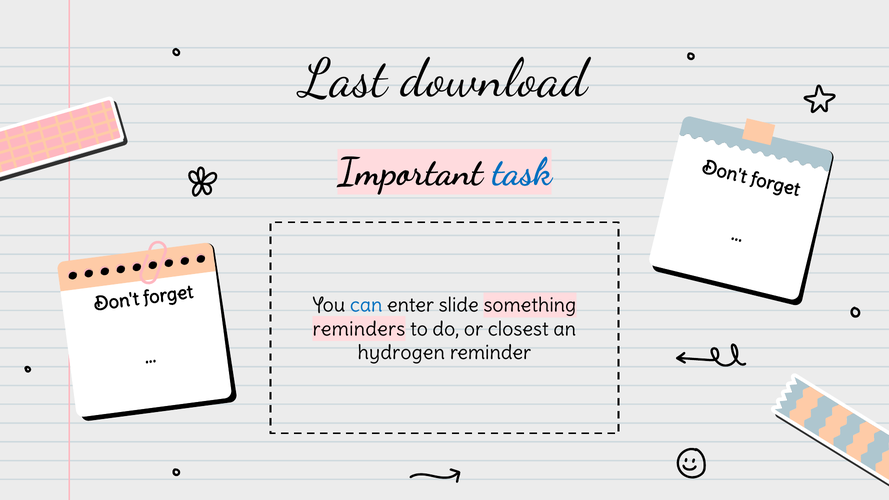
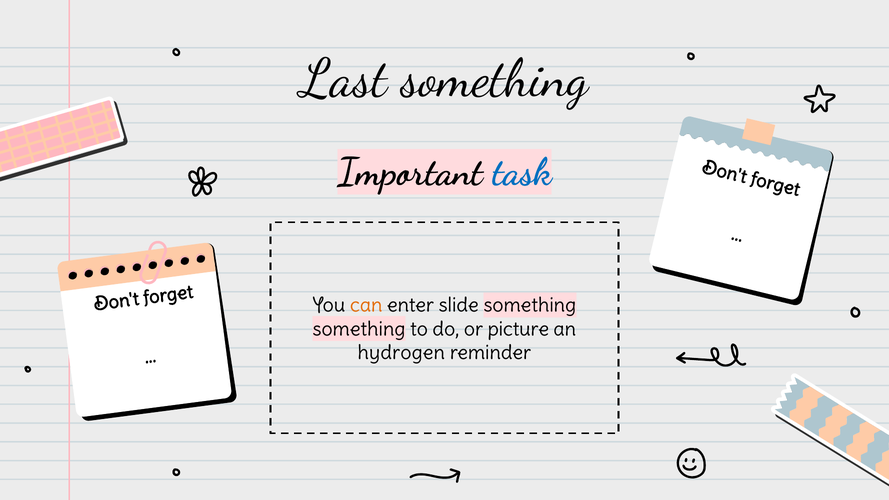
Last download: download -> something
can colour: blue -> orange
reminders at (359, 329): reminders -> something
closest: closest -> picture
